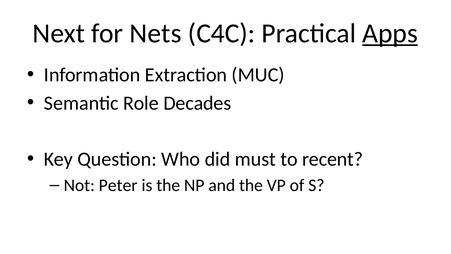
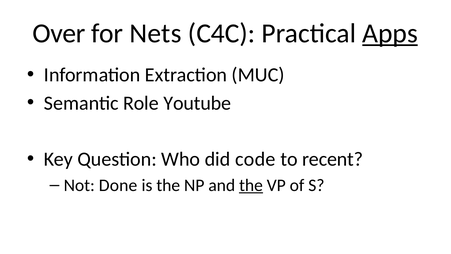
Next: Next -> Over
Decades: Decades -> Youtube
must: must -> code
Peter: Peter -> Done
the at (251, 185) underline: none -> present
